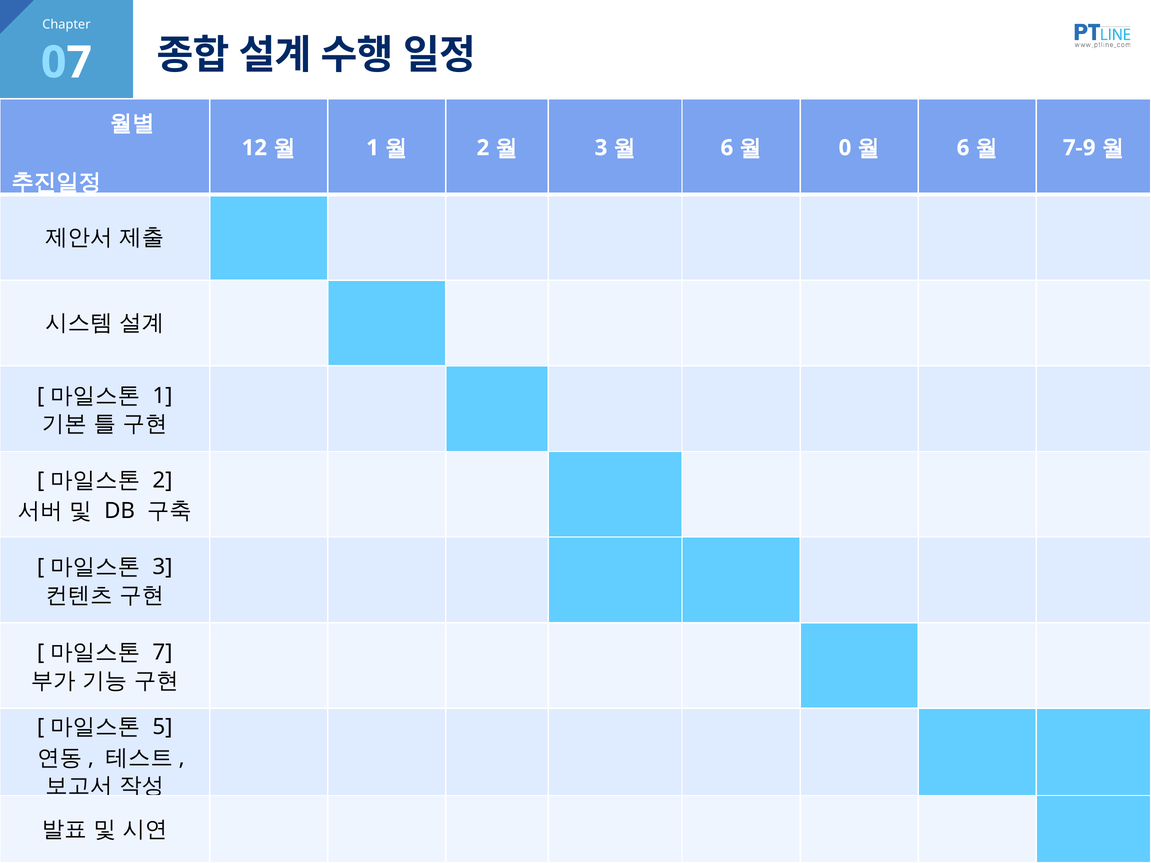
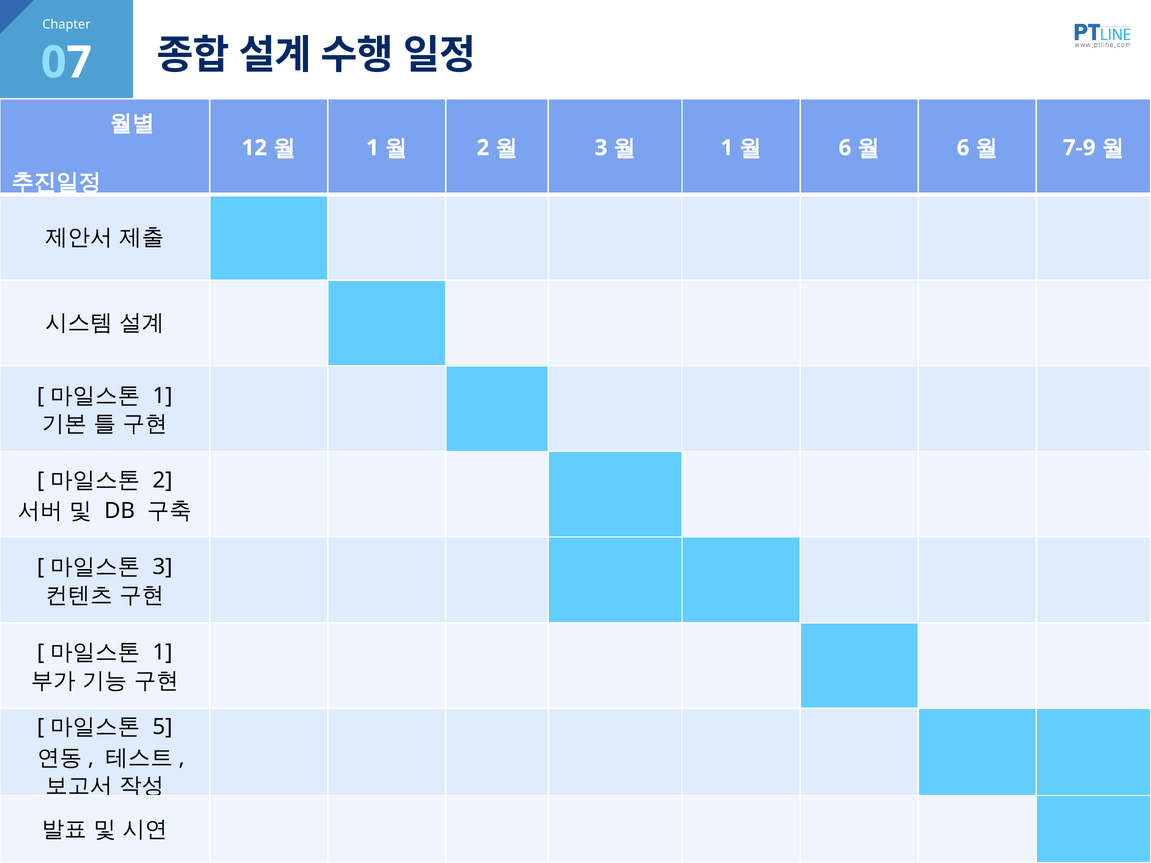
6 at (727, 148): 6 -> 1
0 at (845, 148): 0 -> 6
7 at (163, 653): 7 -> 1
